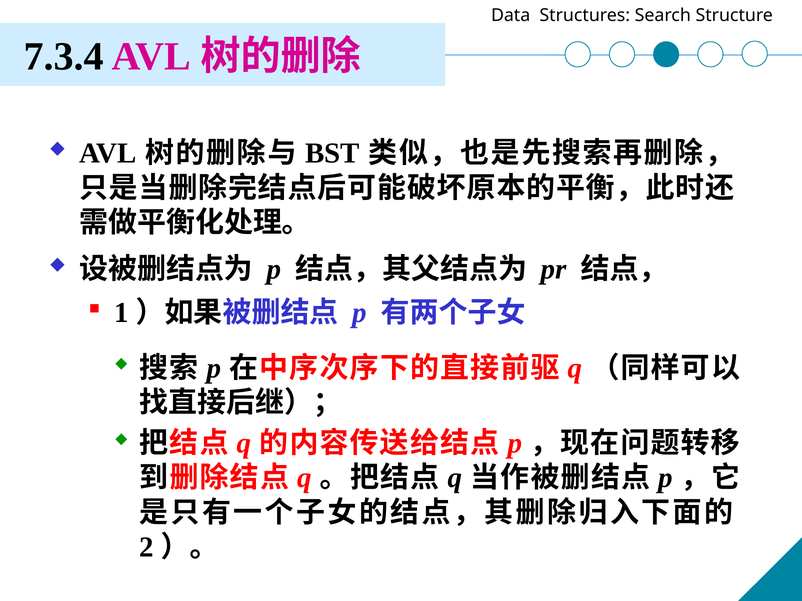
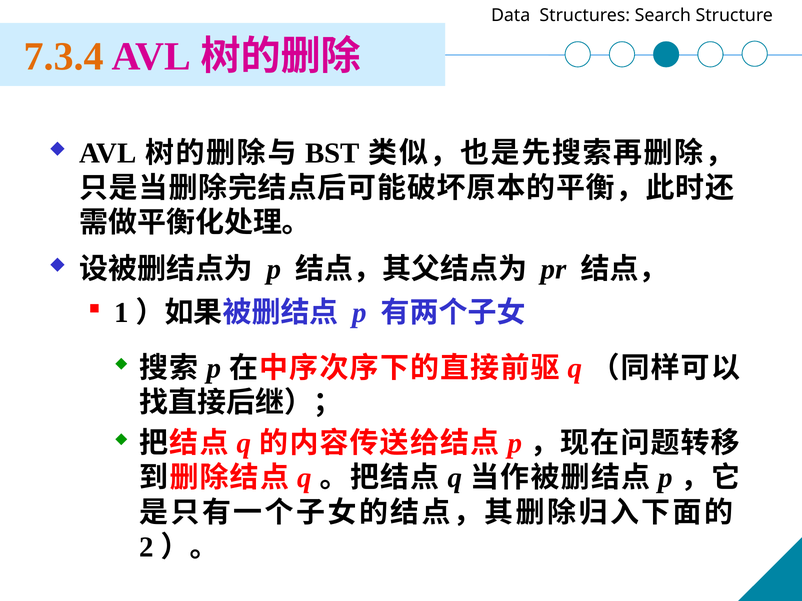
7.3.4 colour: black -> orange
